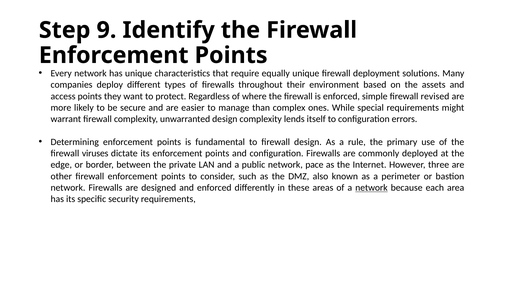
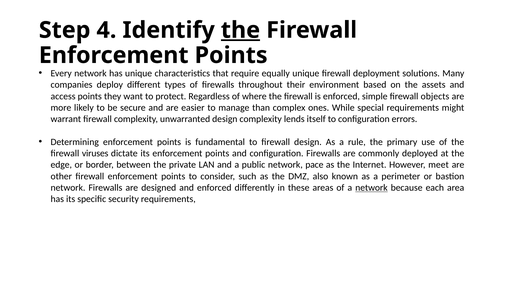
9: 9 -> 4
the at (240, 30) underline: none -> present
revised: revised -> objects
three: three -> meet
